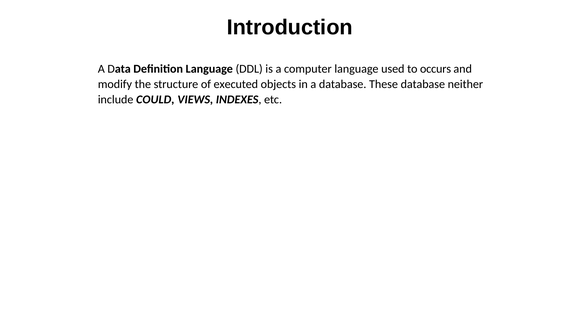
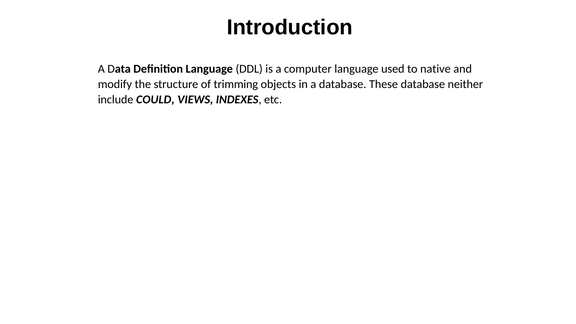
occurs: occurs -> native
executed: executed -> trimming
